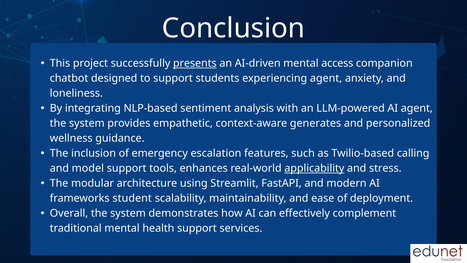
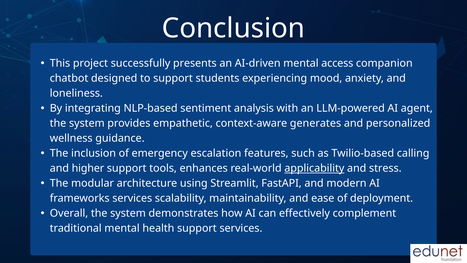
presents underline: present -> none
experiencing agent: agent -> mood
model: model -> higher
frameworks student: student -> services
